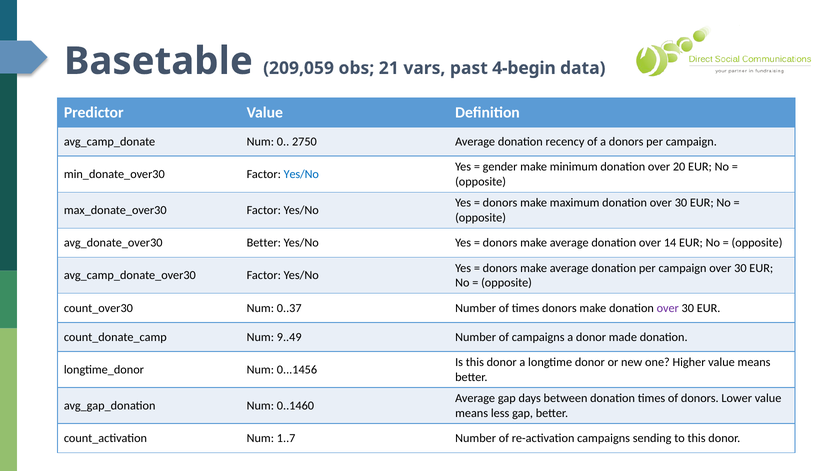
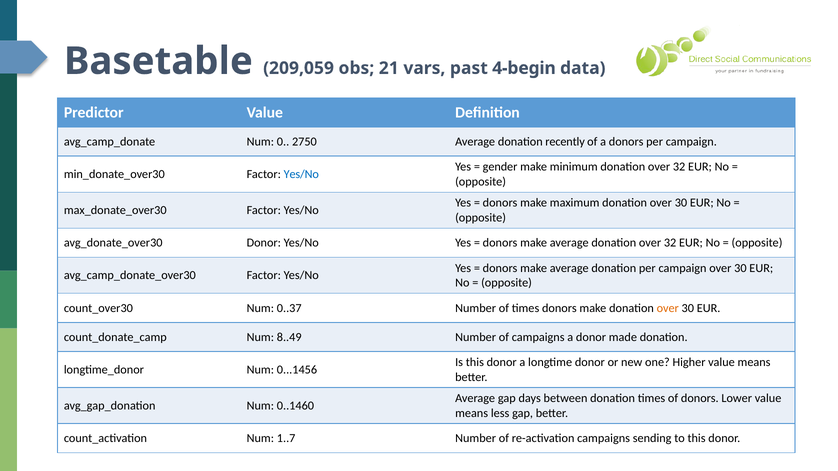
recency: recency -> recently
minimum donation over 20: 20 -> 32
Better at (264, 243): Better -> Donor
average donation over 14: 14 -> 32
over at (668, 308) colour: purple -> orange
9..49: 9..49 -> 8..49
